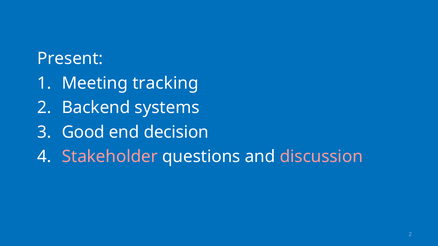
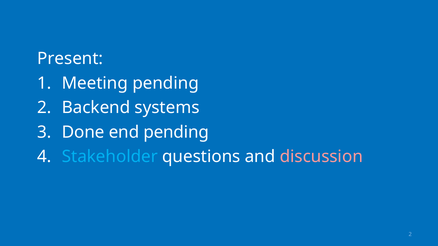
Meeting tracking: tracking -> pending
Good: Good -> Done
end decision: decision -> pending
Stakeholder colour: pink -> light blue
